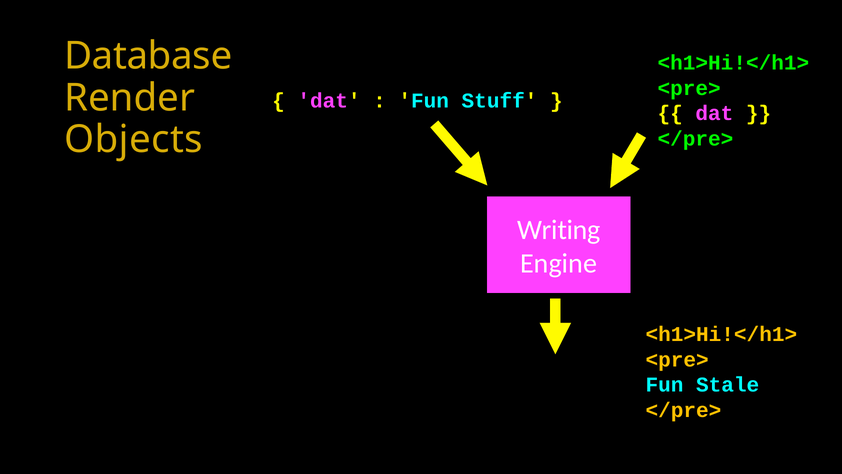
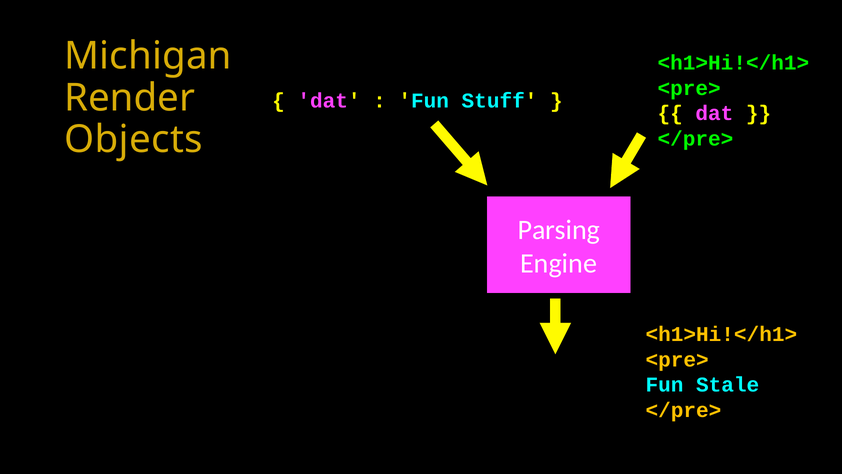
Database: Database -> Michigan
Writing: Writing -> Parsing
